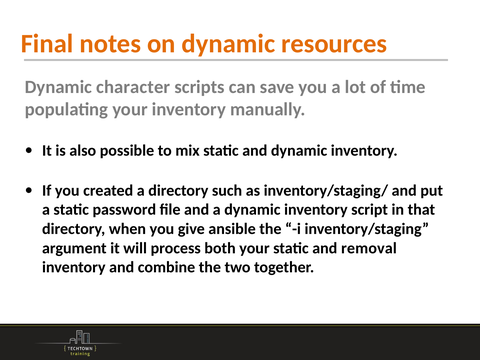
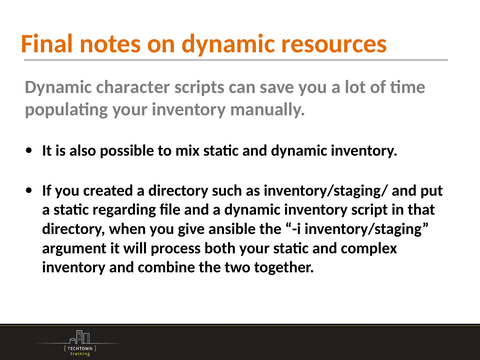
password: password -> regarding
removal: removal -> complex
